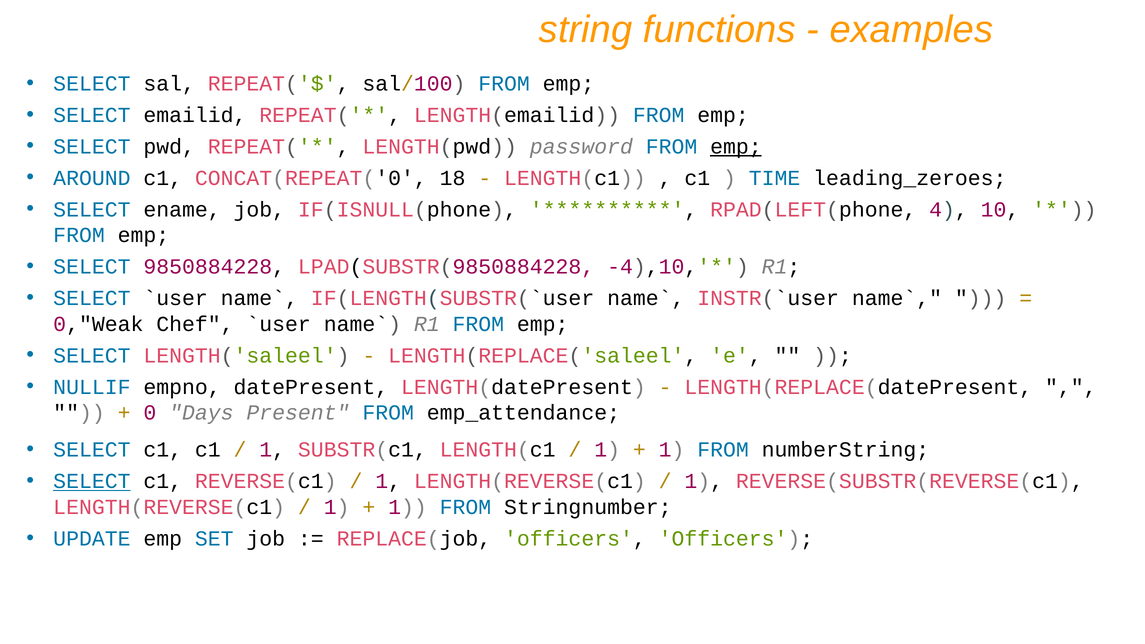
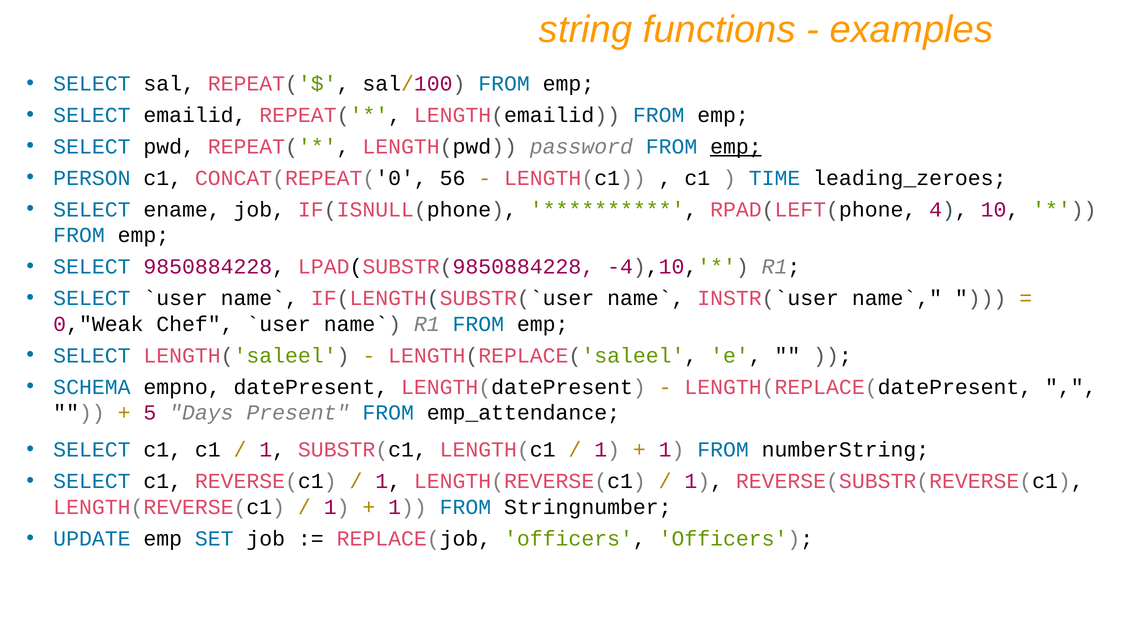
AROUND: AROUND -> PERSON
18: 18 -> 56
NULLIF: NULLIF -> SCHEMA
0: 0 -> 5
SELECT at (92, 481) underline: present -> none
